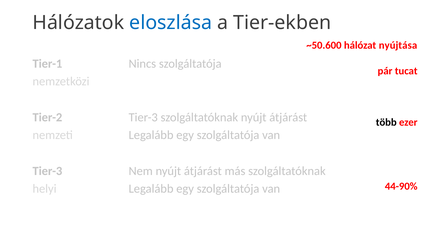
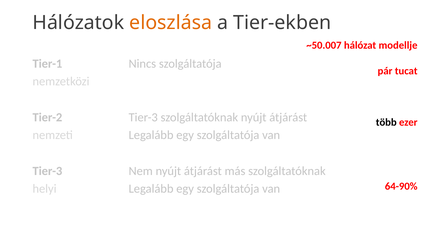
eloszlása colour: blue -> orange
~50.600: ~50.600 -> ~50.007
nyújtása: nyújtása -> modellje
44-90%: 44-90% -> 64-90%
